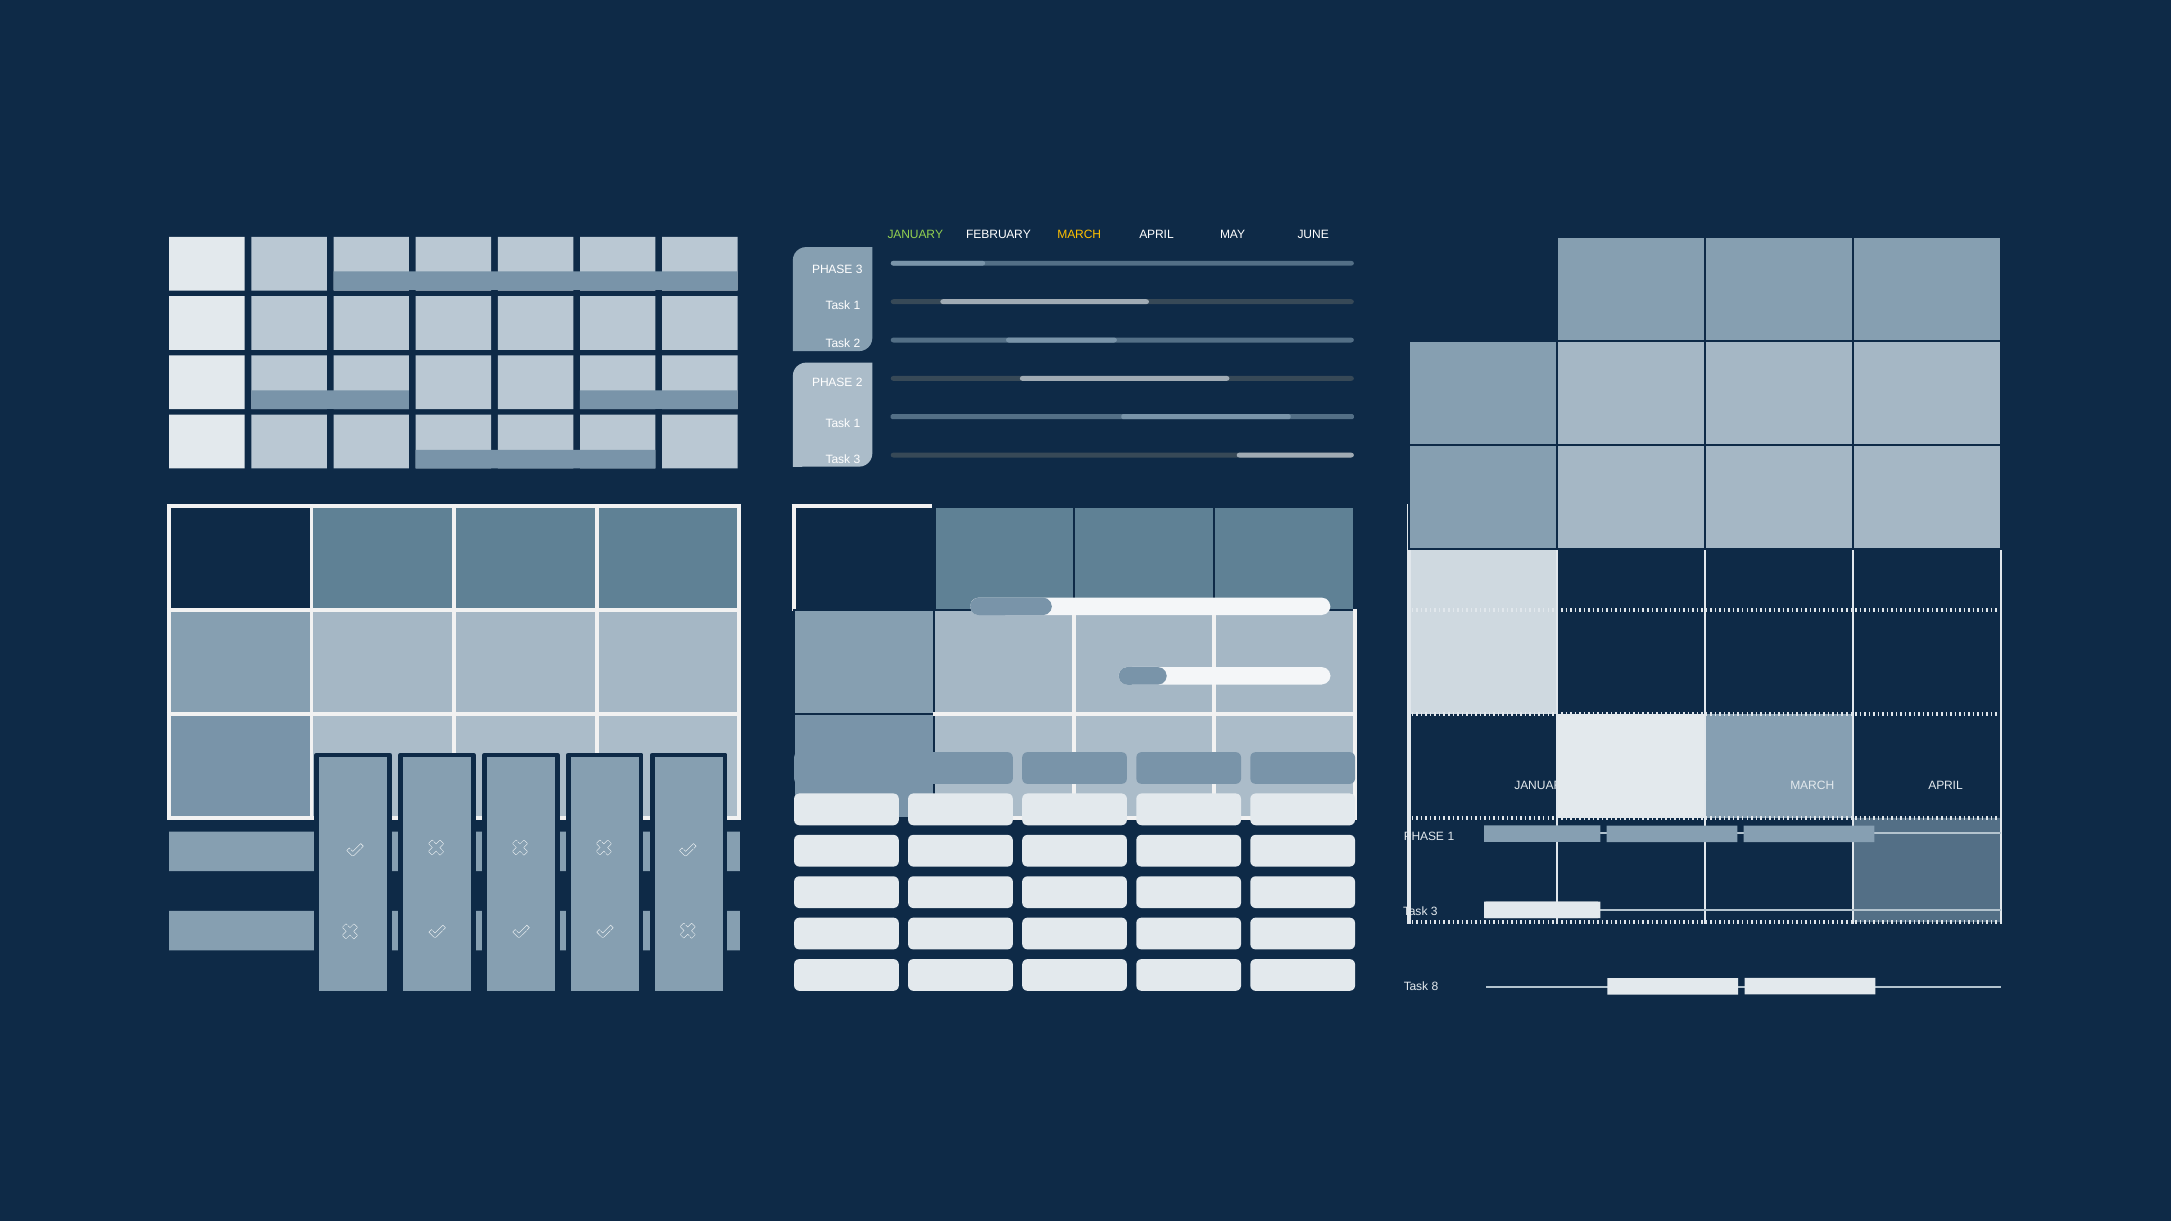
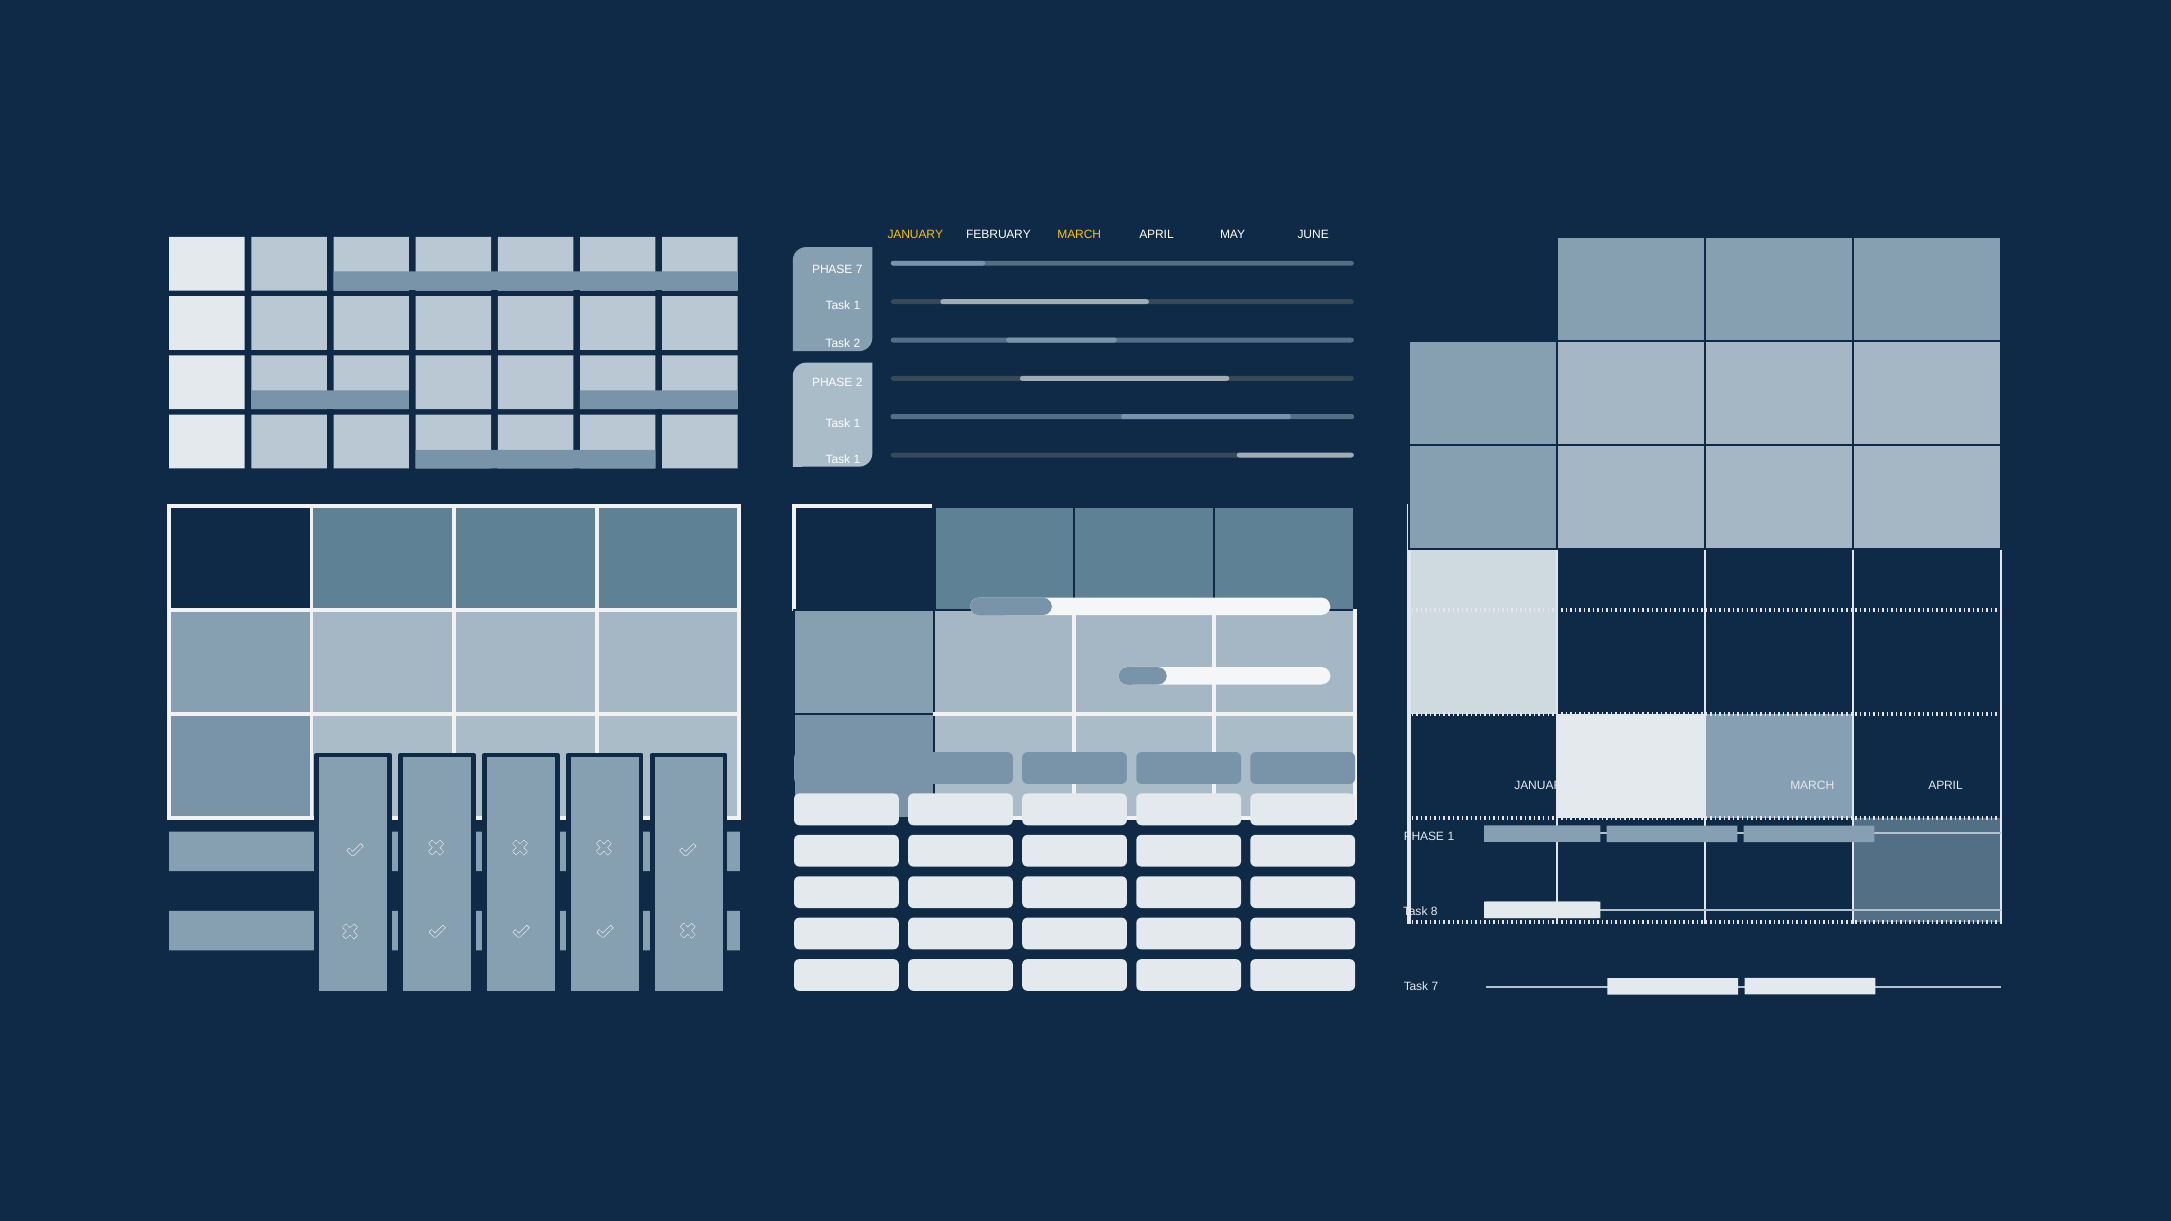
JANUARY at (915, 234) colour: light green -> yellow
PHASE 3: 3 -> 7
3 at (857, 460): 3 -> 1
3 at (1434, 912): 3 -> 8
Task 8: 8 -> 7
